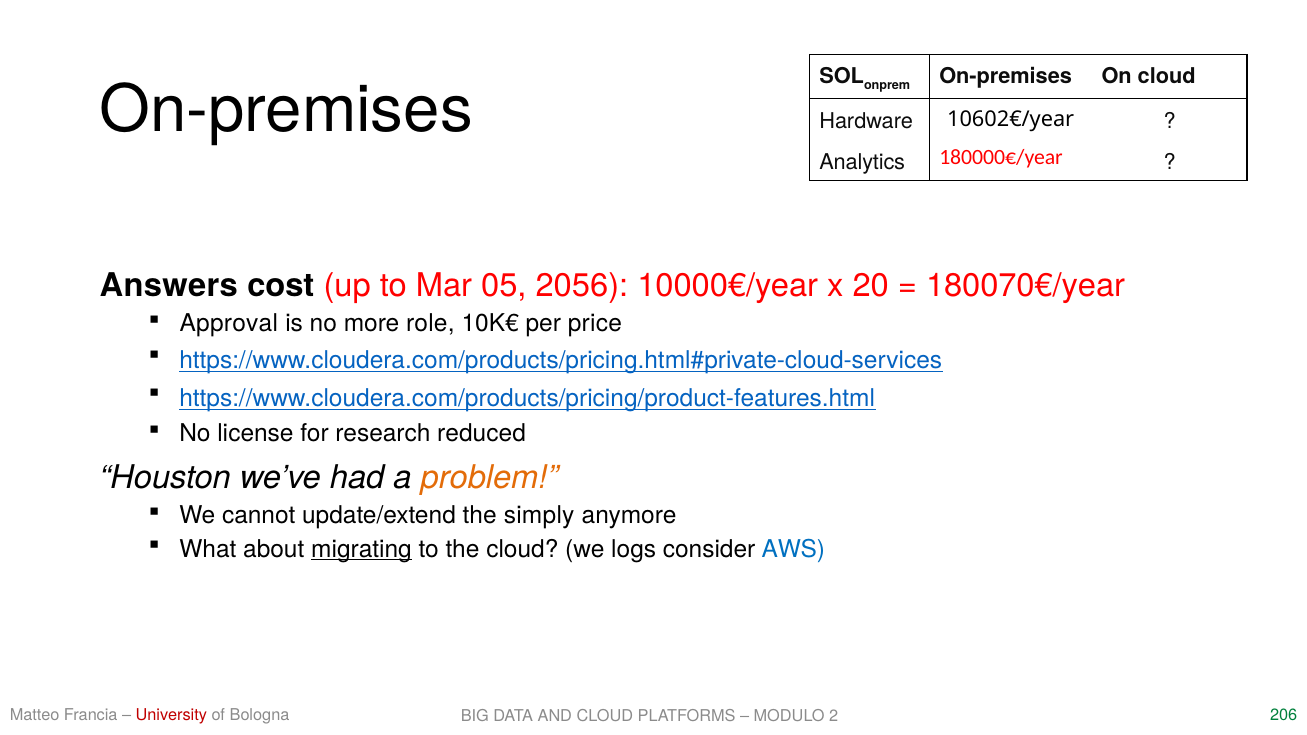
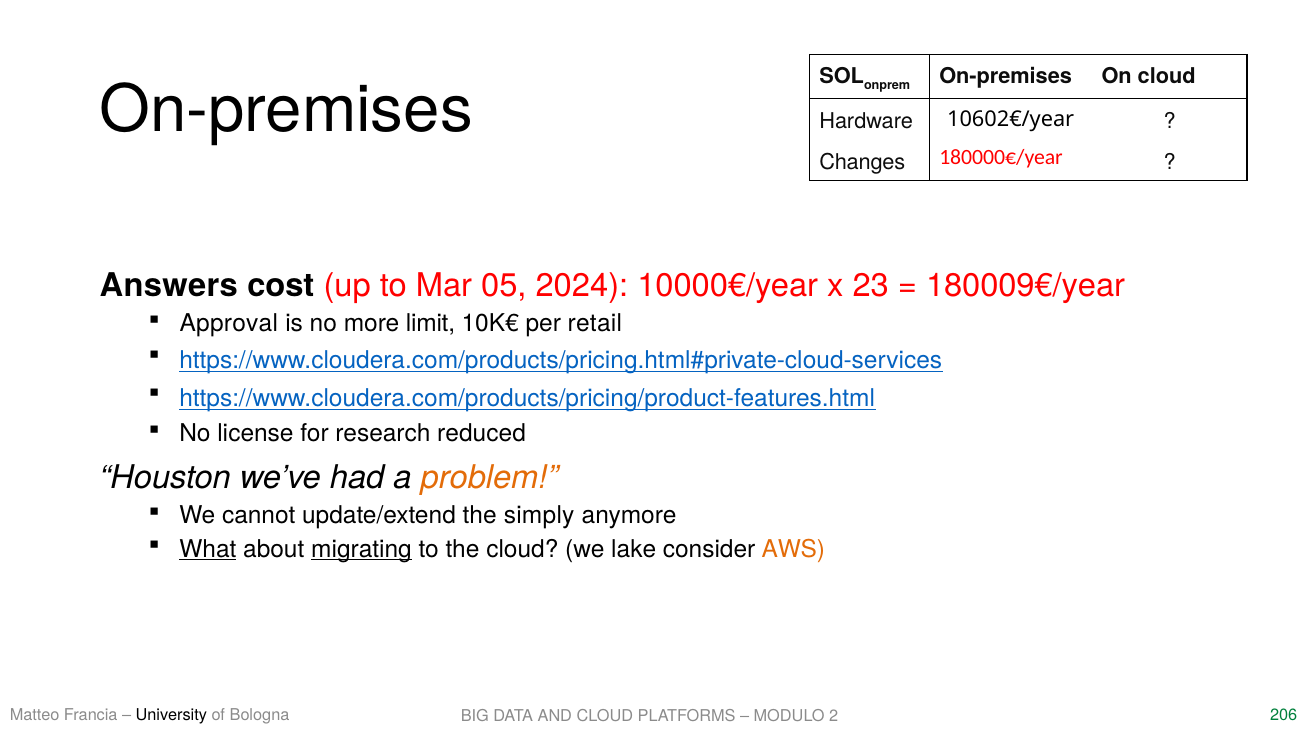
Analytics: Analytics -> Changes
2056: 2056 -> 2024
20: 20 -> 23
180070€/year: 180070€/year -> 180009€/year
role: role -> limit
price: price -> retail
What underline: none -> present
logs: logs -> lake
AWS colour: blue -> orange
University colour: red -> black
